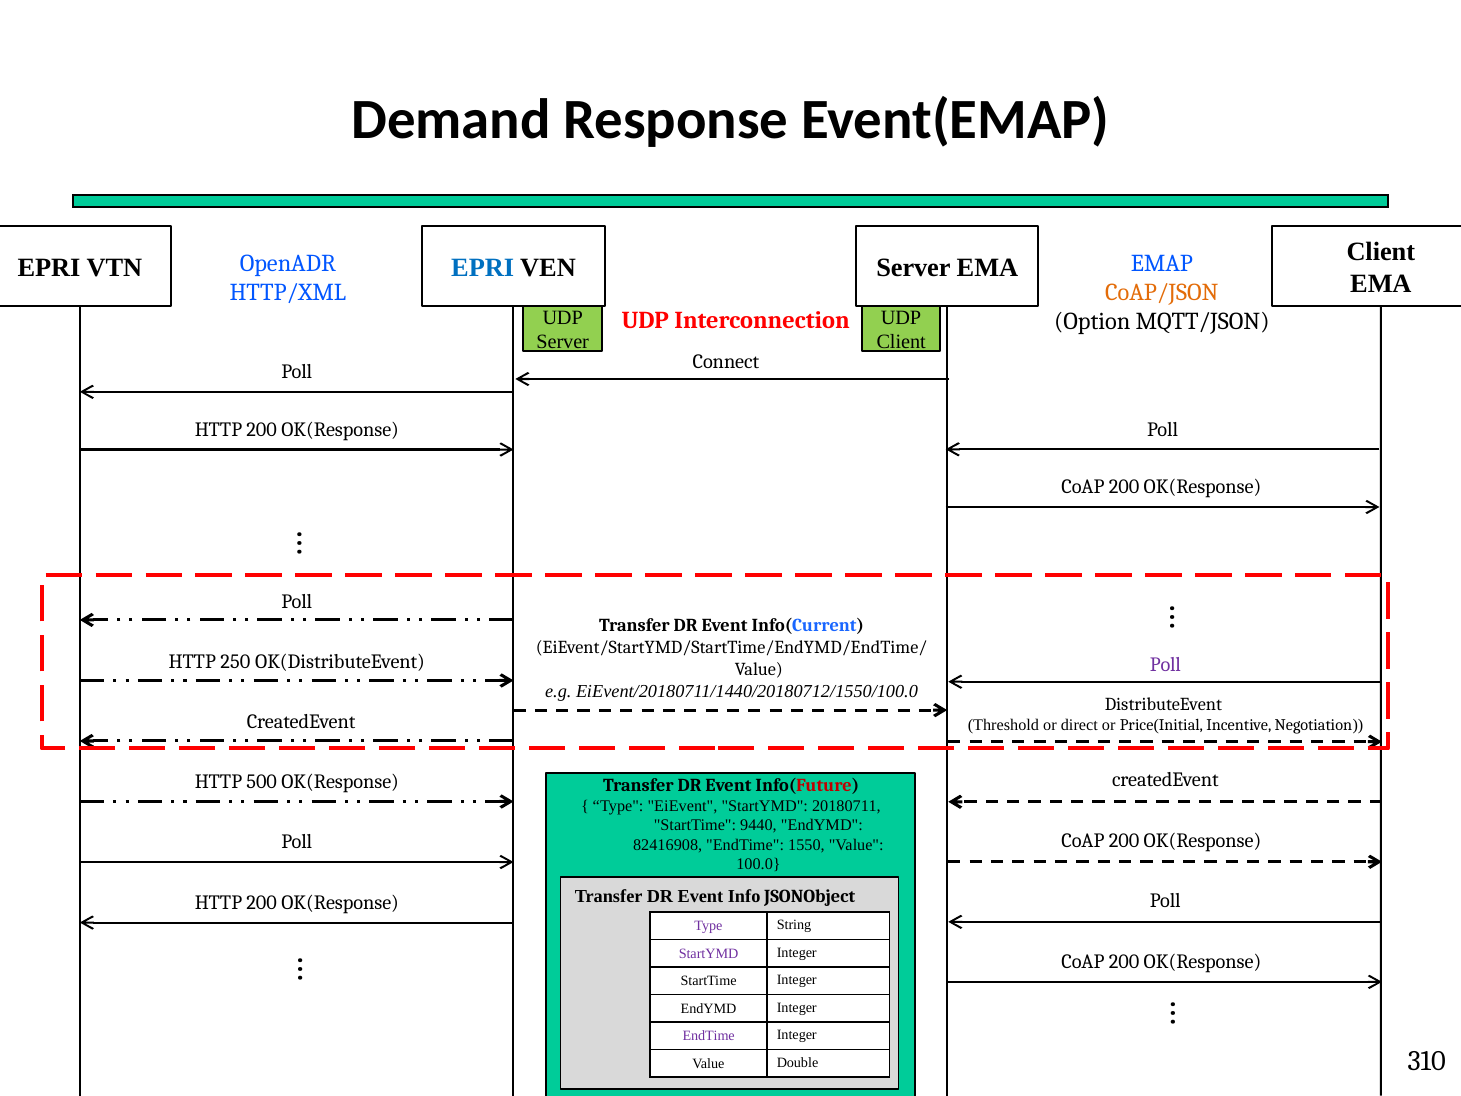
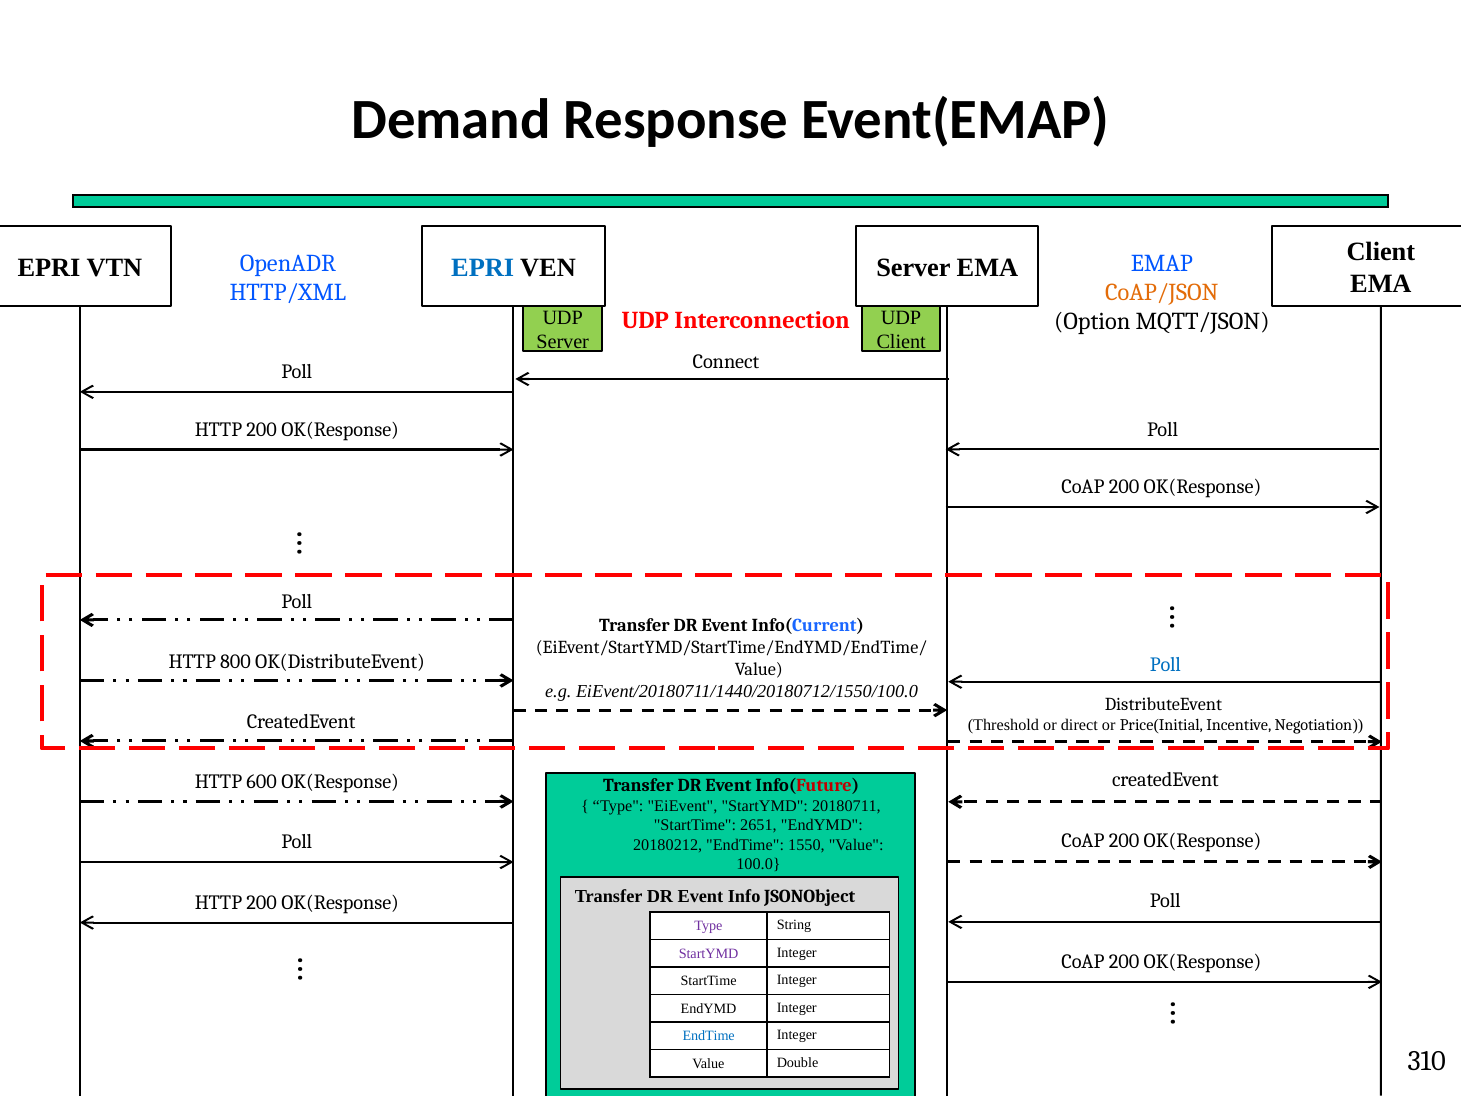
250: 250 -> 800
Poll at (1165, 664) colour: purple -> blue
500: 500 -> 600
9440: 9440 -> 2651
82416908: 82416908 -> 20180212
EndTime at (709, 1036) colour: purple -> blue
